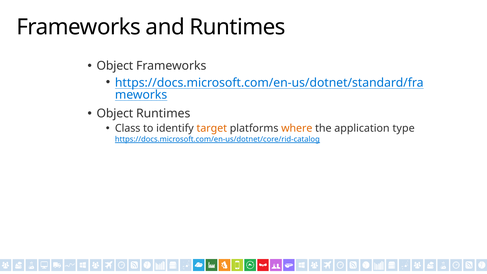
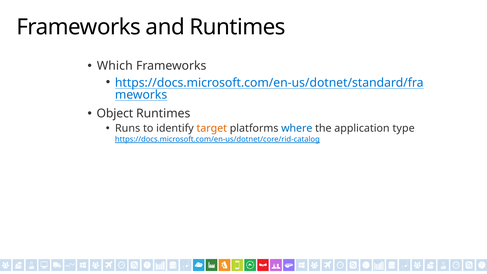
Object at (115, 66): Object -> Which
Class: Class -> Runs
where colour: orange -> blue
